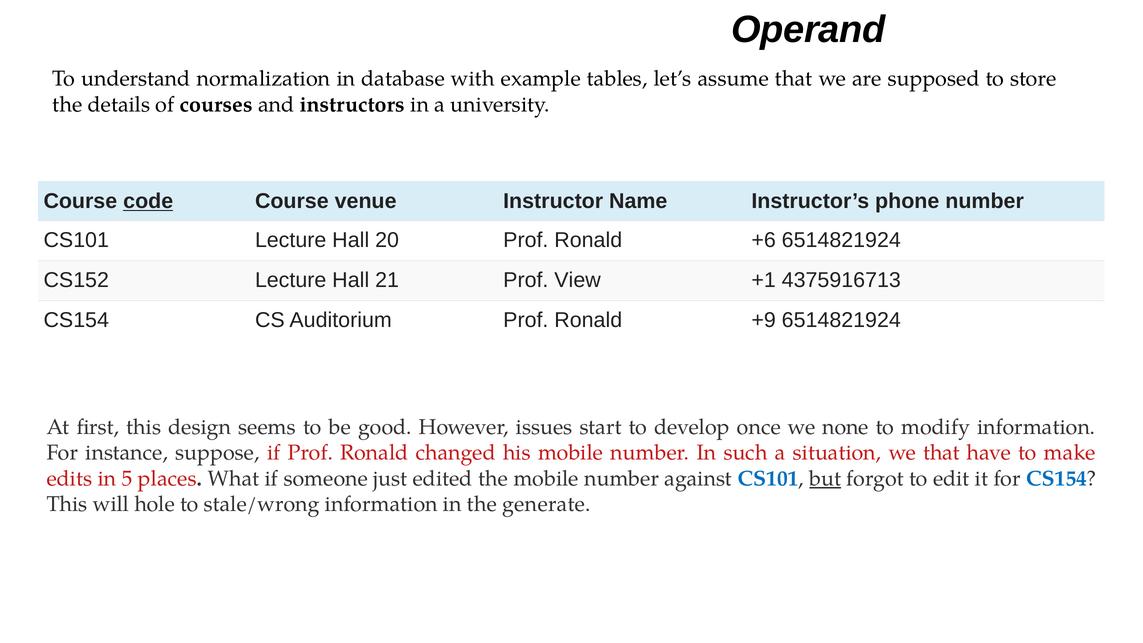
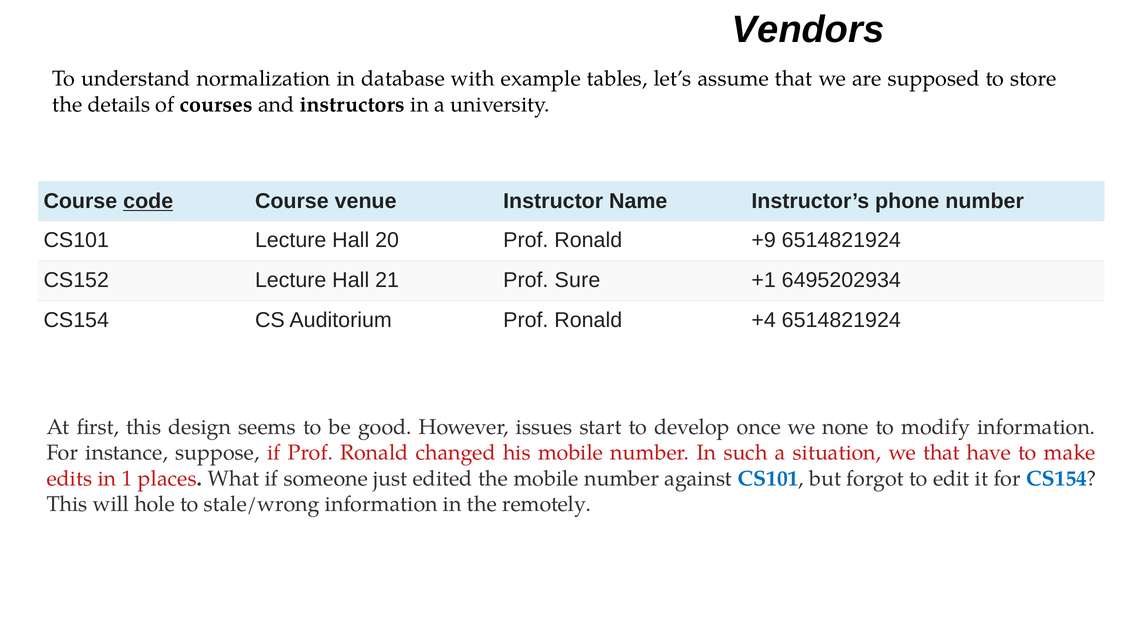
Operand: Operand -> Vendors
+6: +6 -> +9
View: View -> Sure
4375916713: 4375916713 -> 6495202934
+9: +9 -> +4
5: 5 -> 1
but underline: present -> none
generate: generate -> remotely
